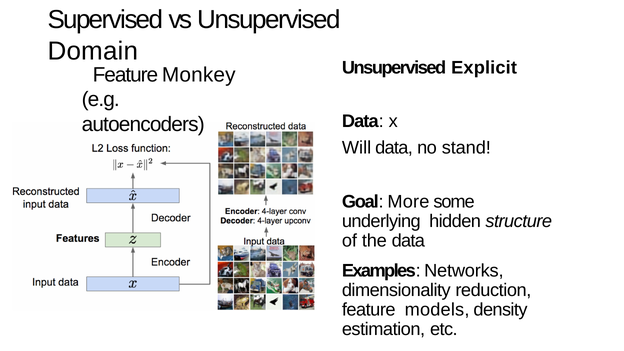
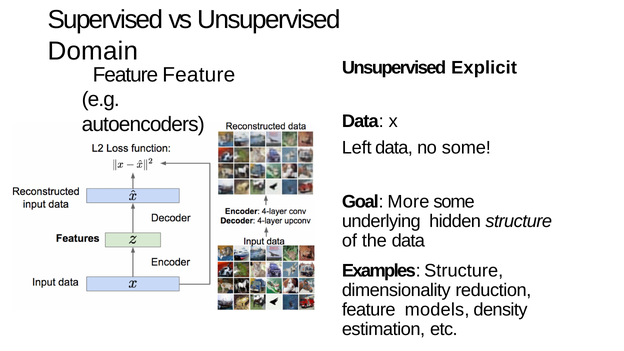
Feature Monkey: Monkey -> Feature
Will: Will -> Left
no stand: stand -> some
Examples Networks: Networks -> Structure
